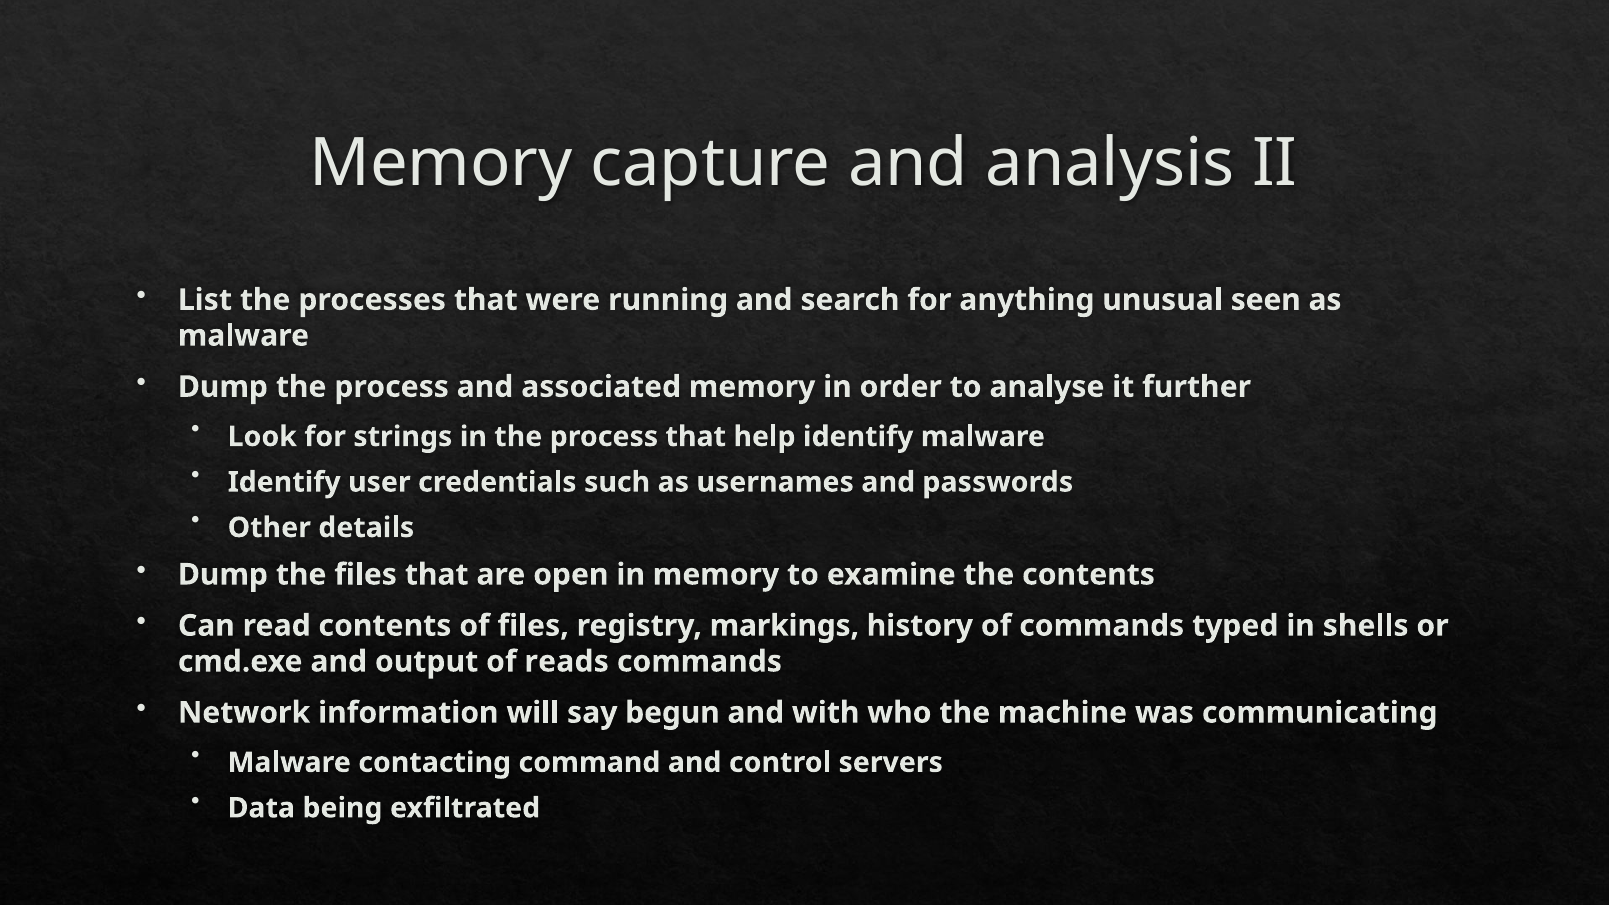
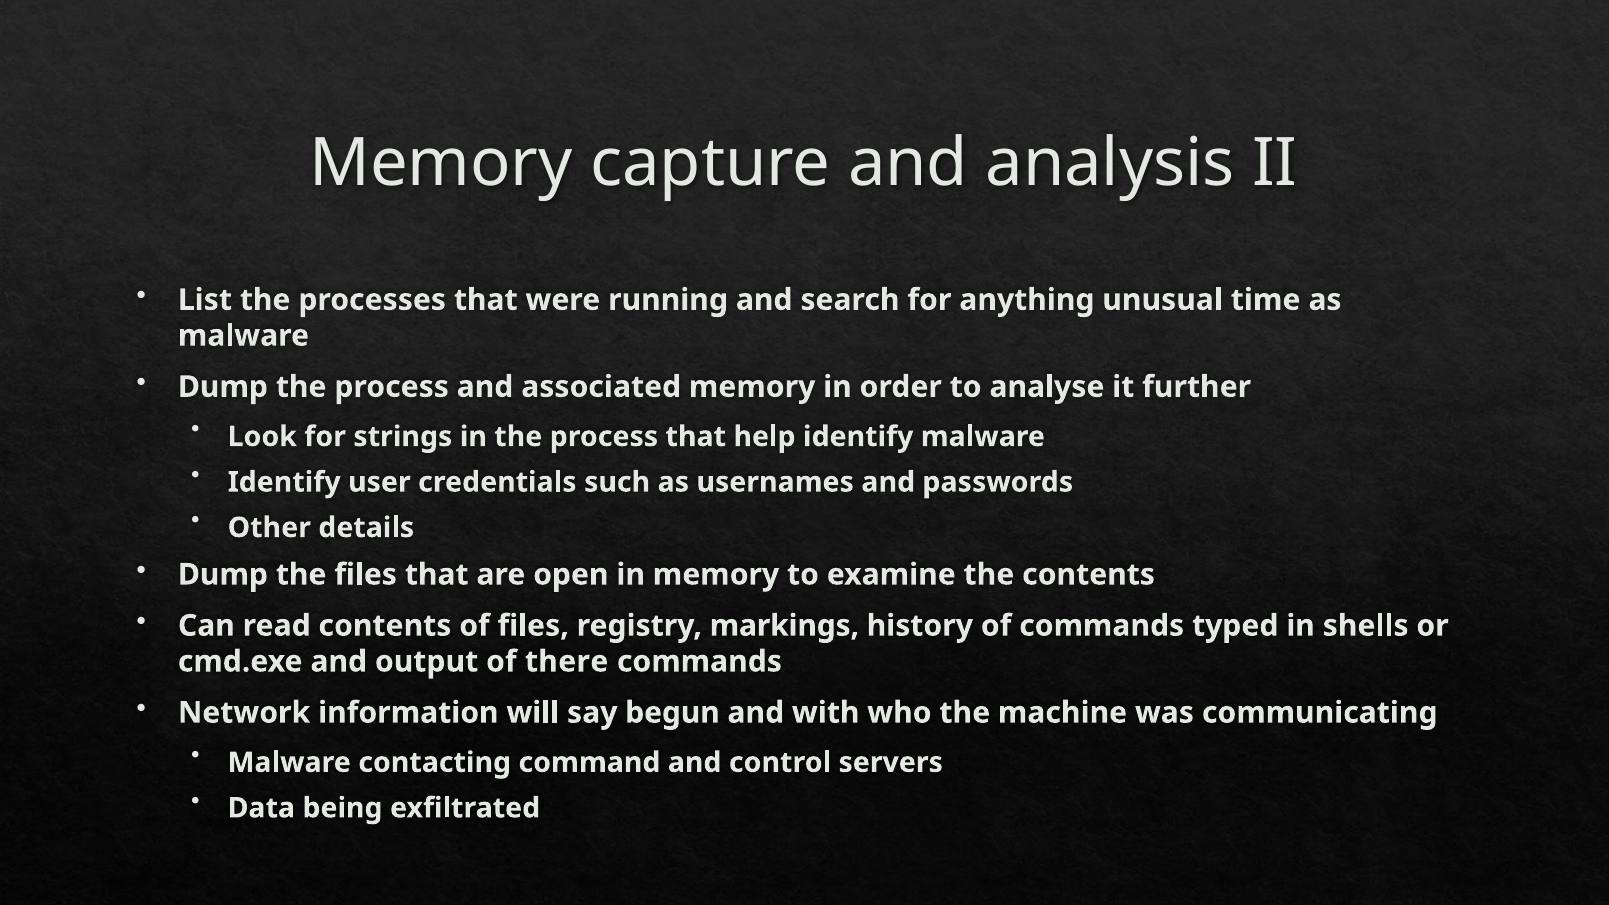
seen: seen -> time
reads: reads -> there
